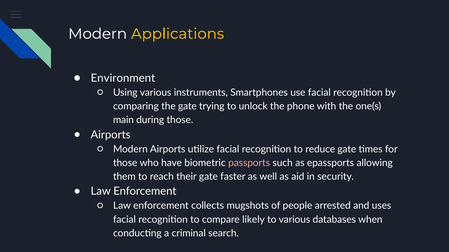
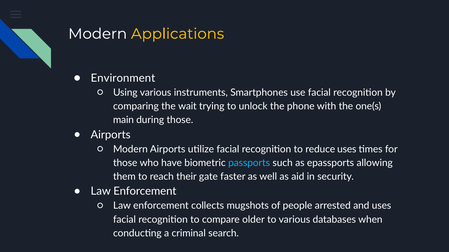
the gate: gate -> wait
reduce gate: gate -> uses
passports colour: pink -> light blue
likely: likely -> older
